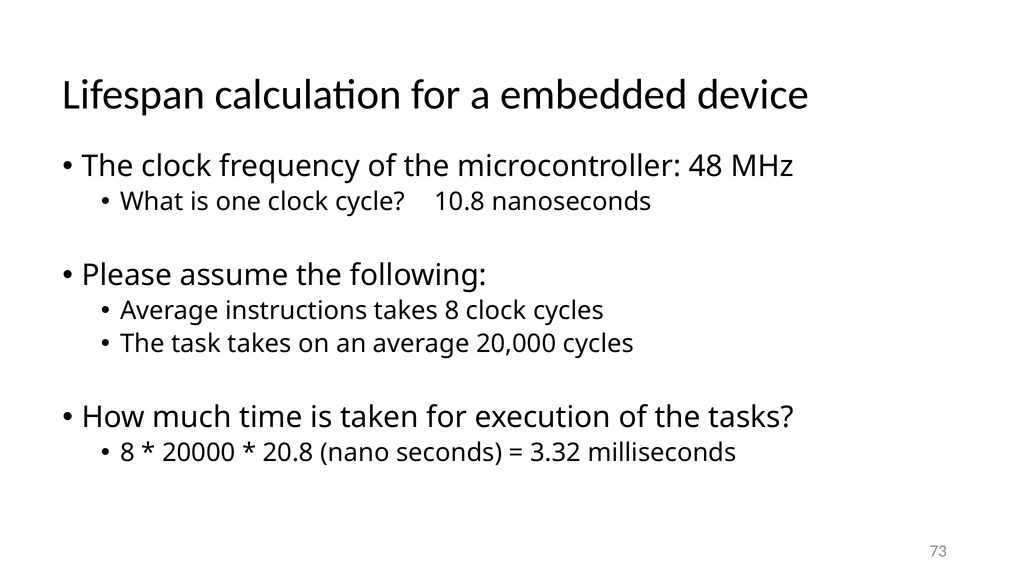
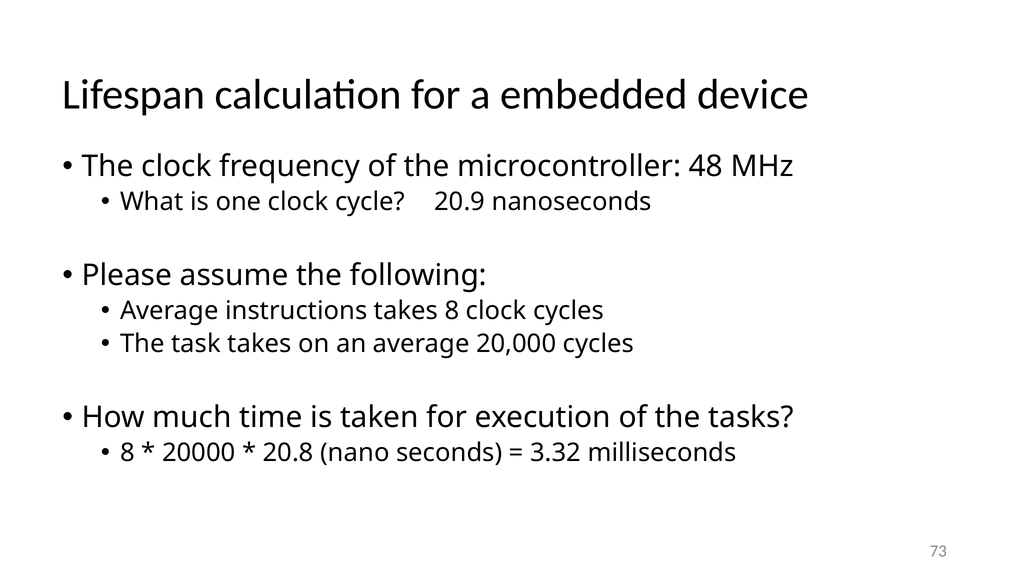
10.8: 10.8 -> 20.9
